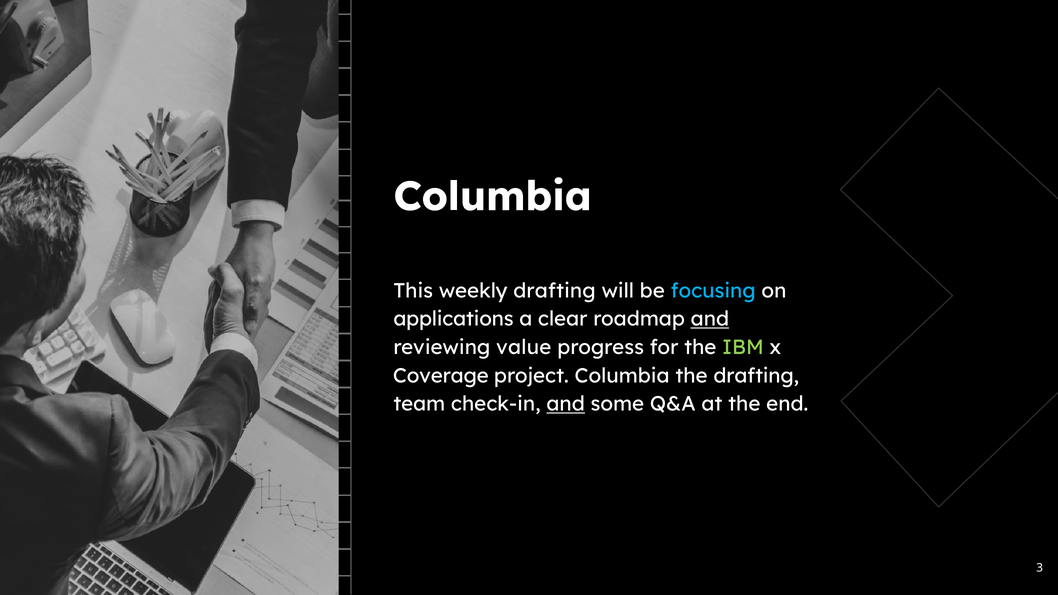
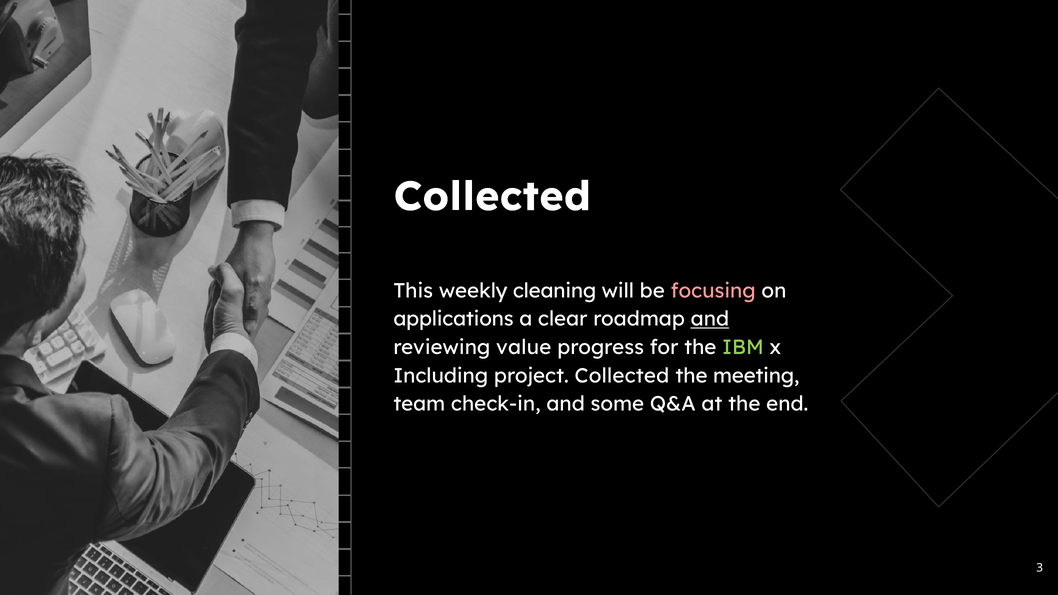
Columbia at (493, 197): Columbia -> Collected
weekly drafting: drafting -> cleaning
focusing colour: light blue -> pink
Coverage: Coverage -> Including
project Columbia: Columbia -> Collected
the drafting: drafting -> meeting
and at (566, 404) underline: present -> none
